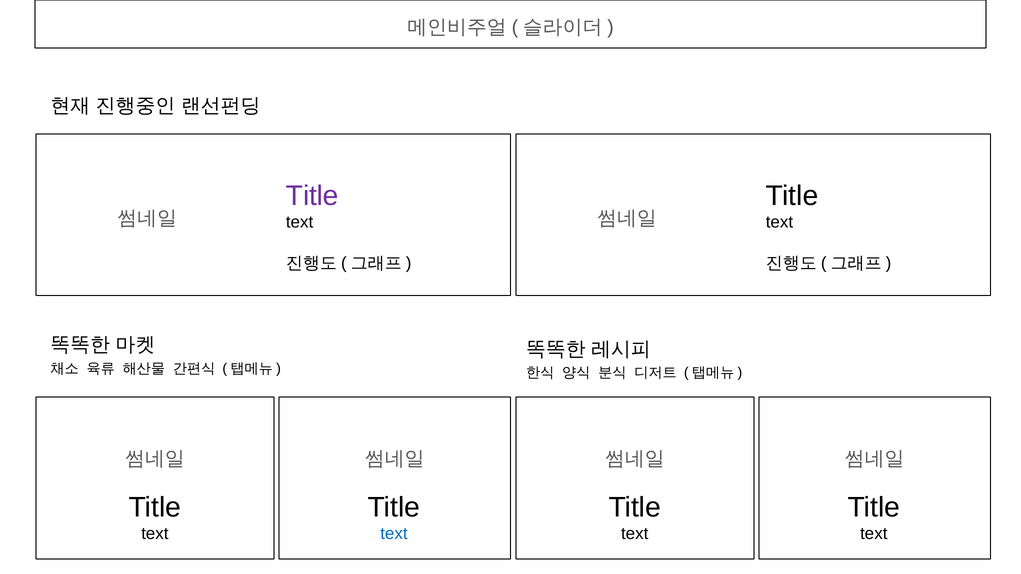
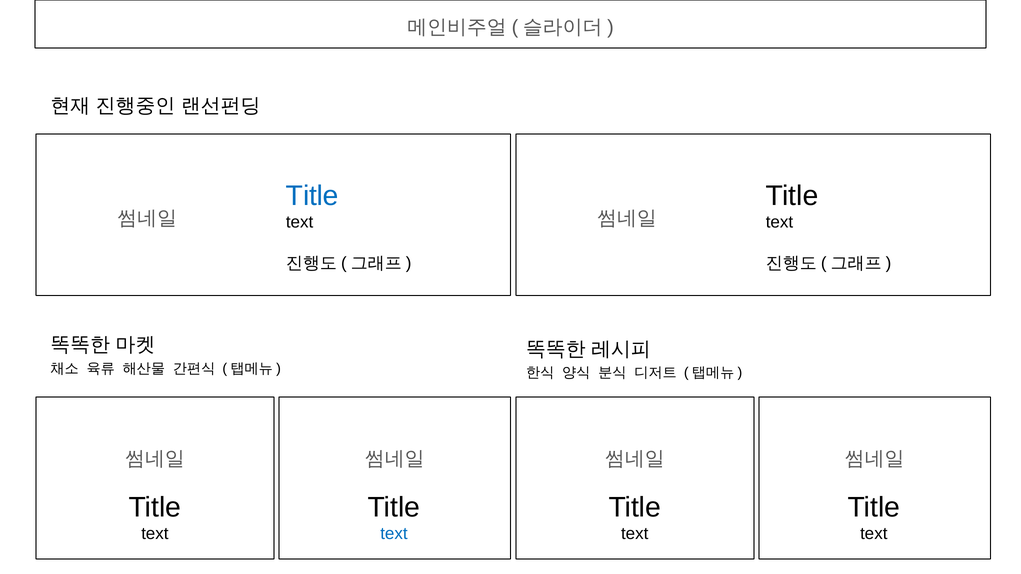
Title at (312, 196) colour: purple -> blue
